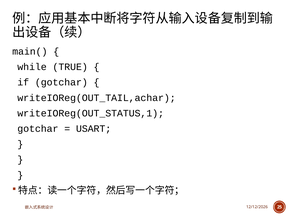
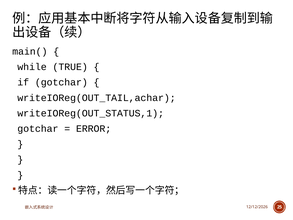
USART: USART -> ERROR
